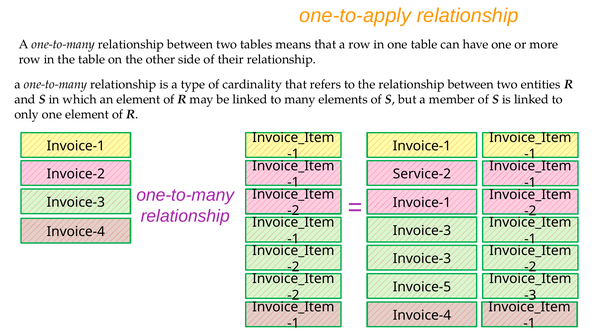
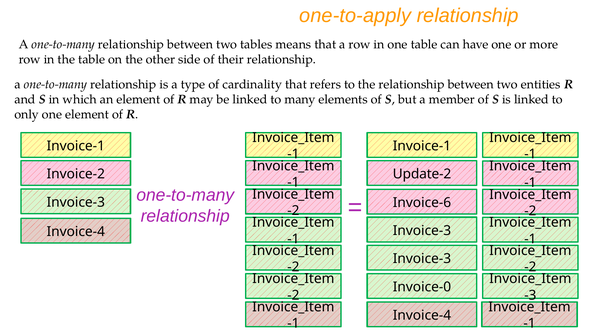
Service-2: Service-2 -> Update-2
Invoice-1 at (422, 203): Invoice-1 -> Invoice-6
Invoice-5: Invoice-5 -> Invoice-0
